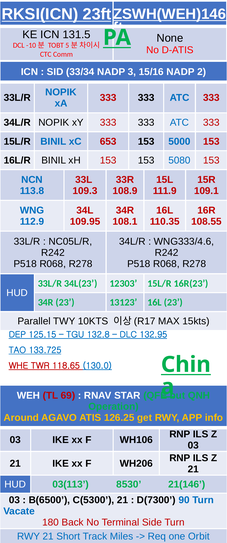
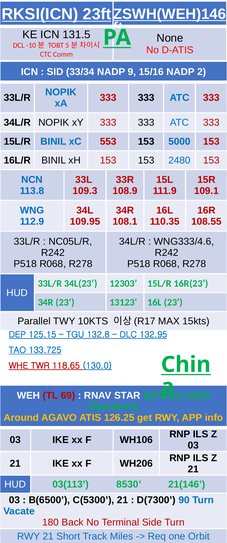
3: 3 -> 9
653: 653 -> 553
5080: 5080 -> 2480
